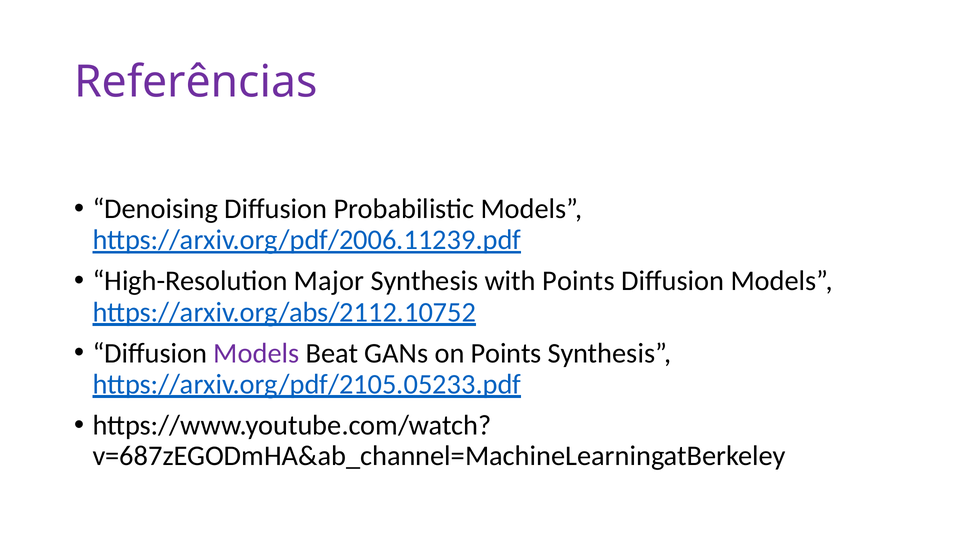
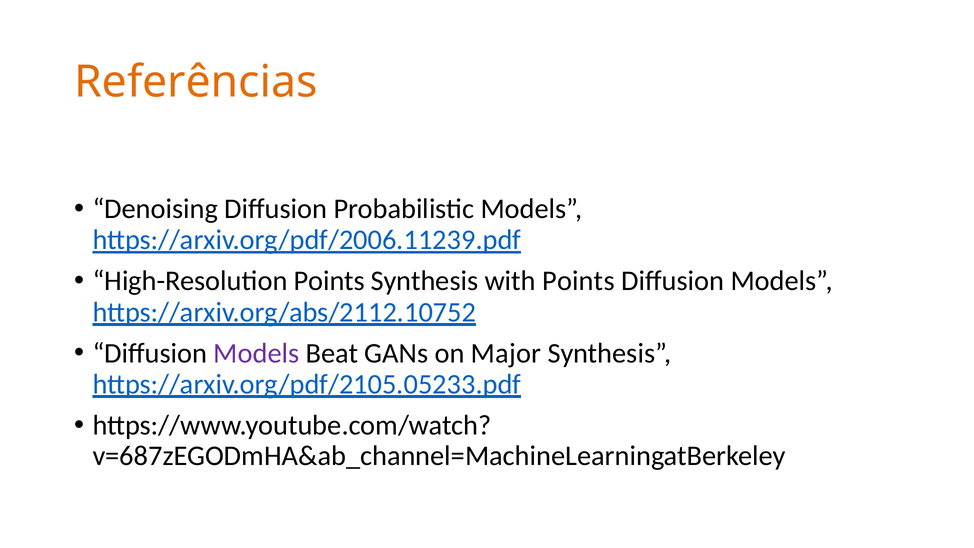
Referências colour: purple -> orange
High-Resolution Major: Major -> Points
on Points: Points -> Major
